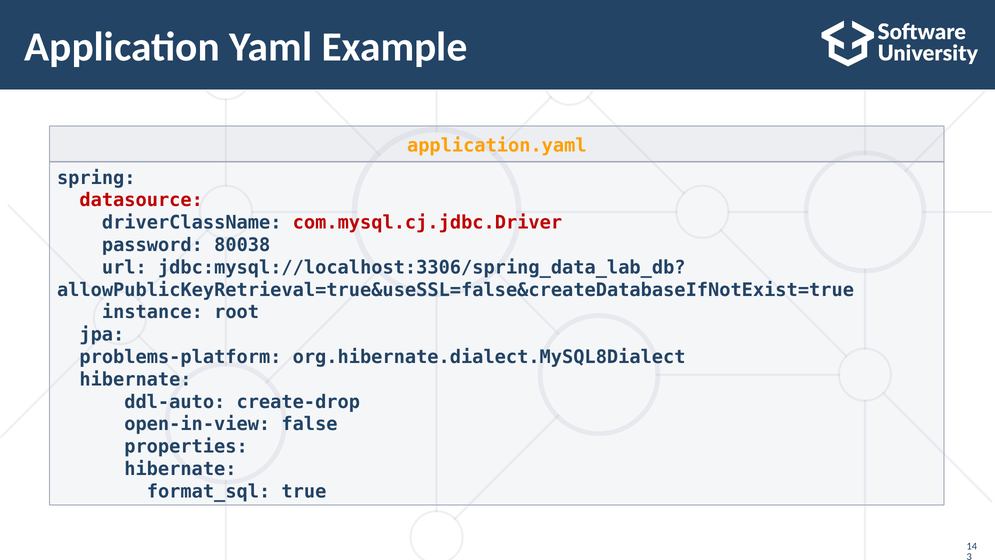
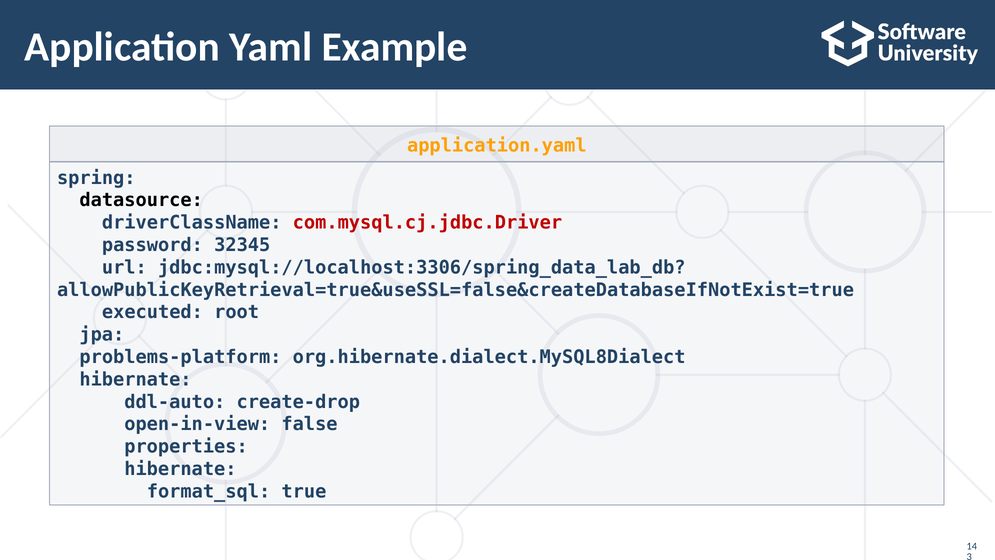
datasource colour: red -> black
80038: 80038 -> 32345
instance: instance -> executed
